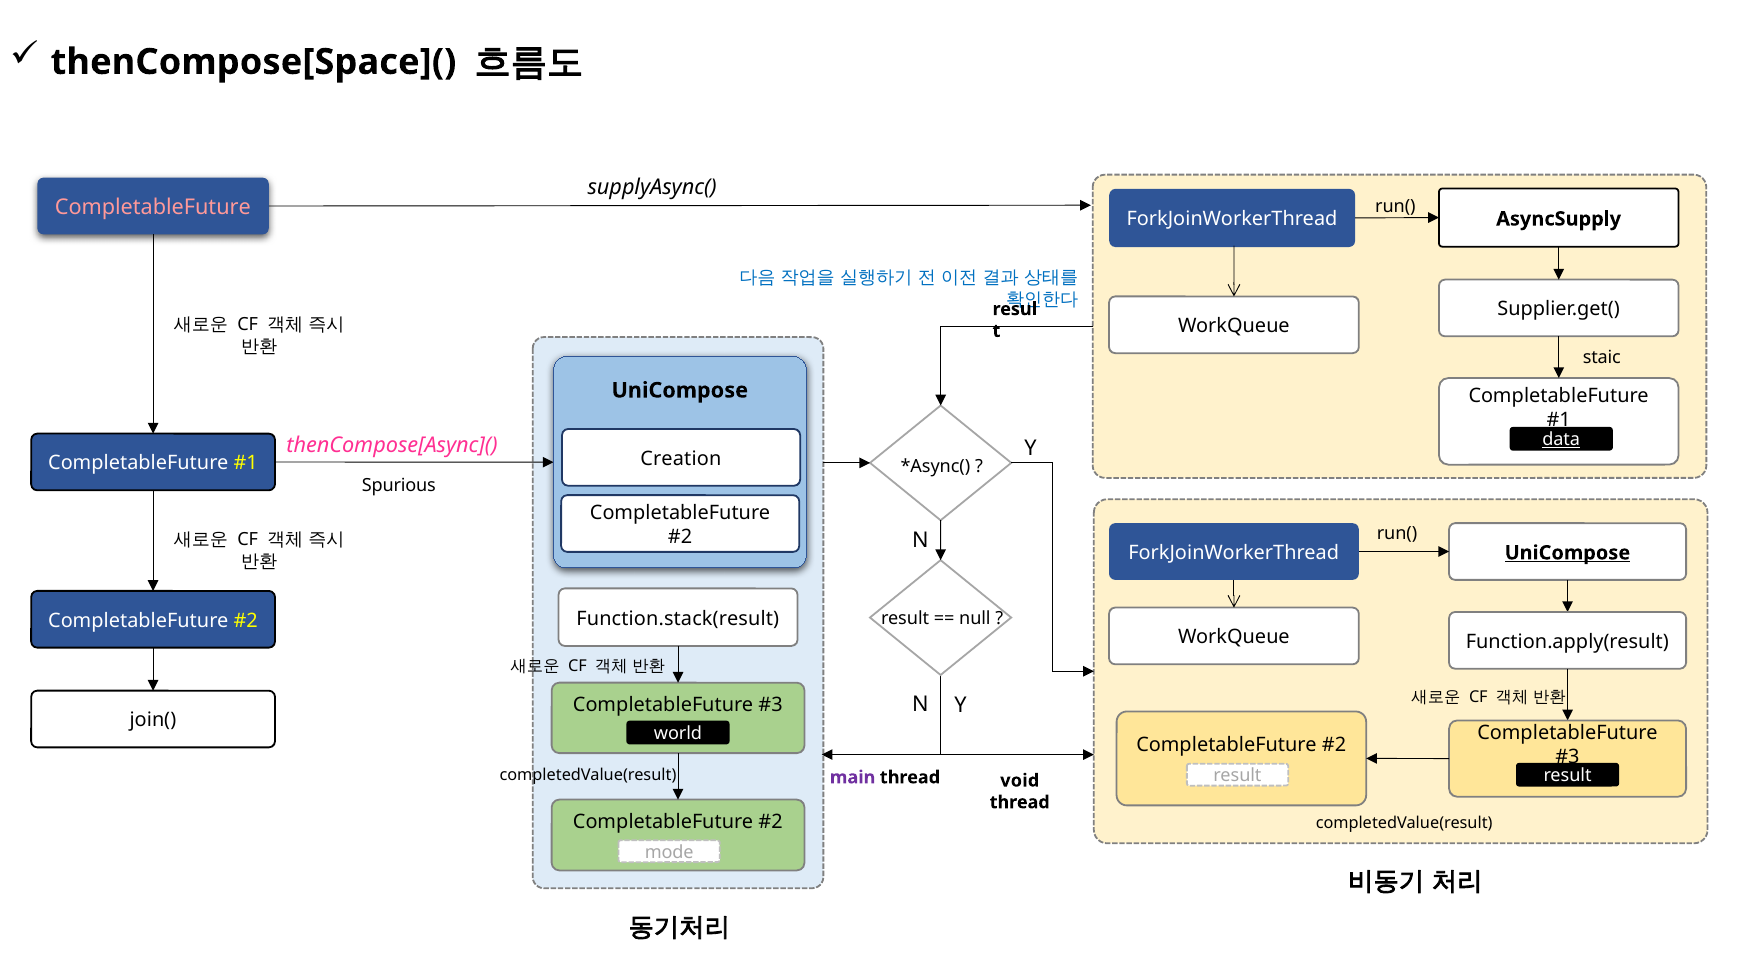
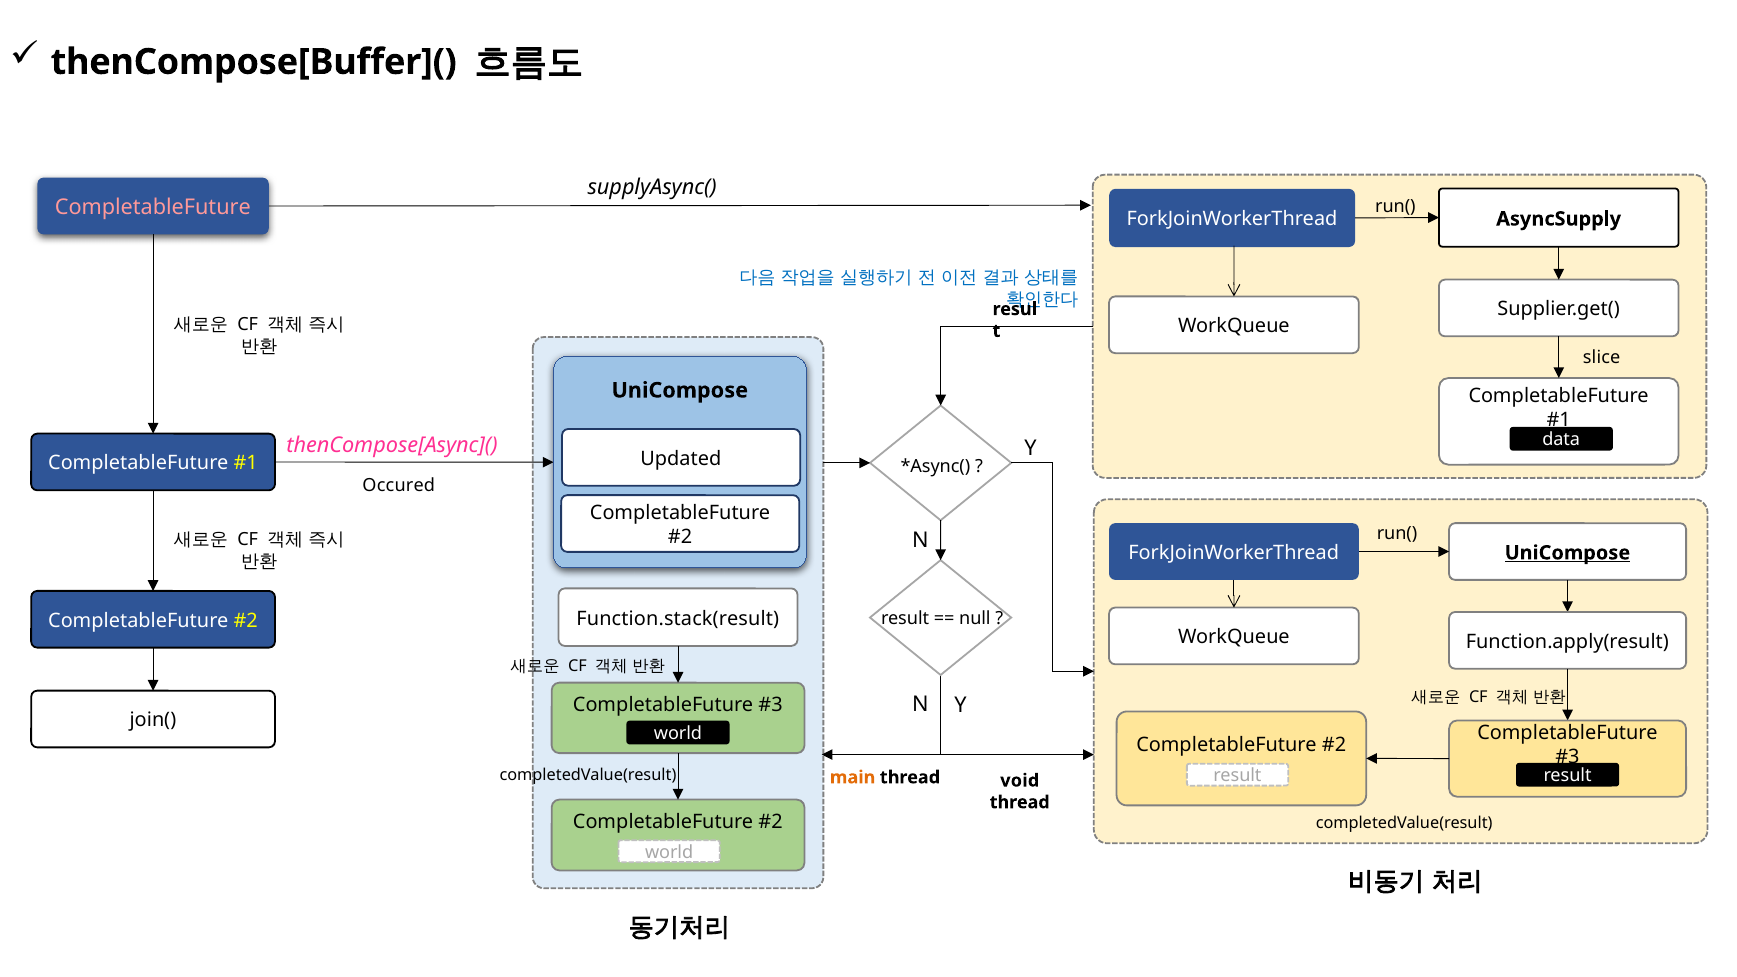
thenCompose[Space](: thenCompose[Space]( -> thenCompose[Buffer](
staic: staic -> slice
data underline: present -> none
Creation: Creation -> Updated
Spurious: Spurious -> Occured
main colour: purple -> orange
mode at (669, 852): mode -> world
